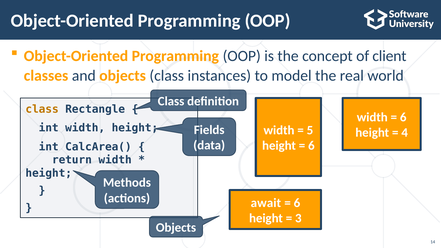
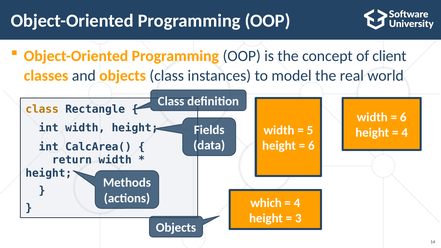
await: await -> which
6 at (297, 203): 6 -> 4
